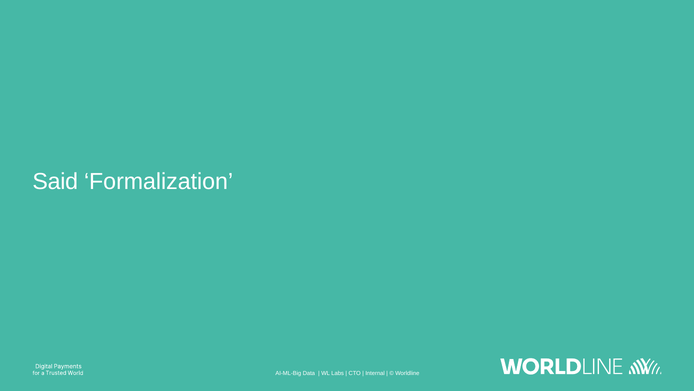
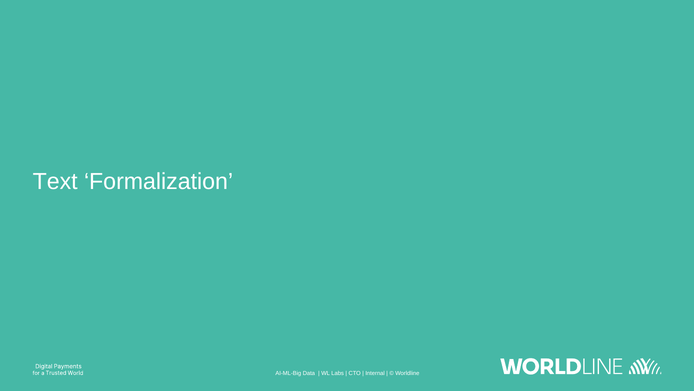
Said: Said -> Text
